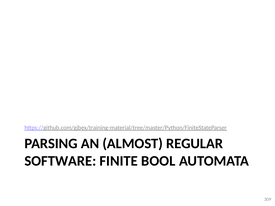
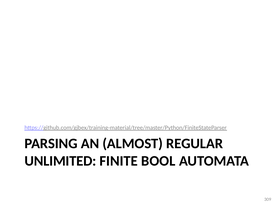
SOFTWARE: SOFTWARE -> UNLIMITED
